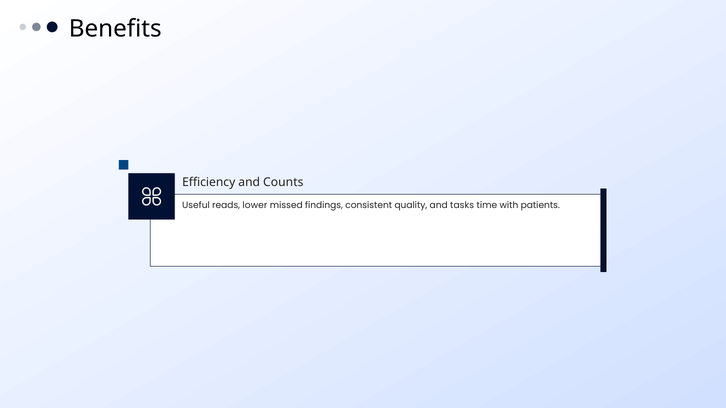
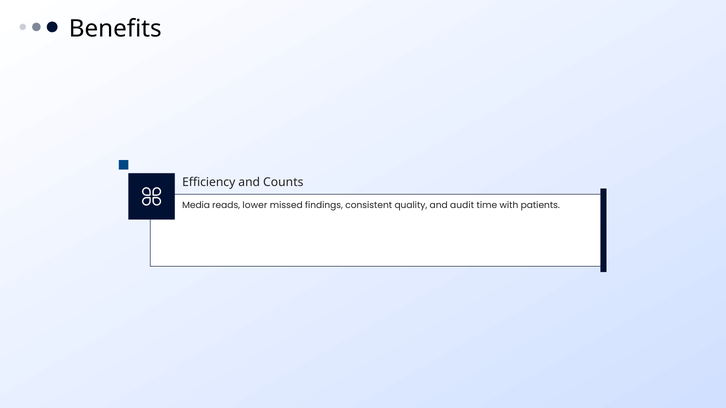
Useful: Useful -> Media
tasks: tasks -> audit
